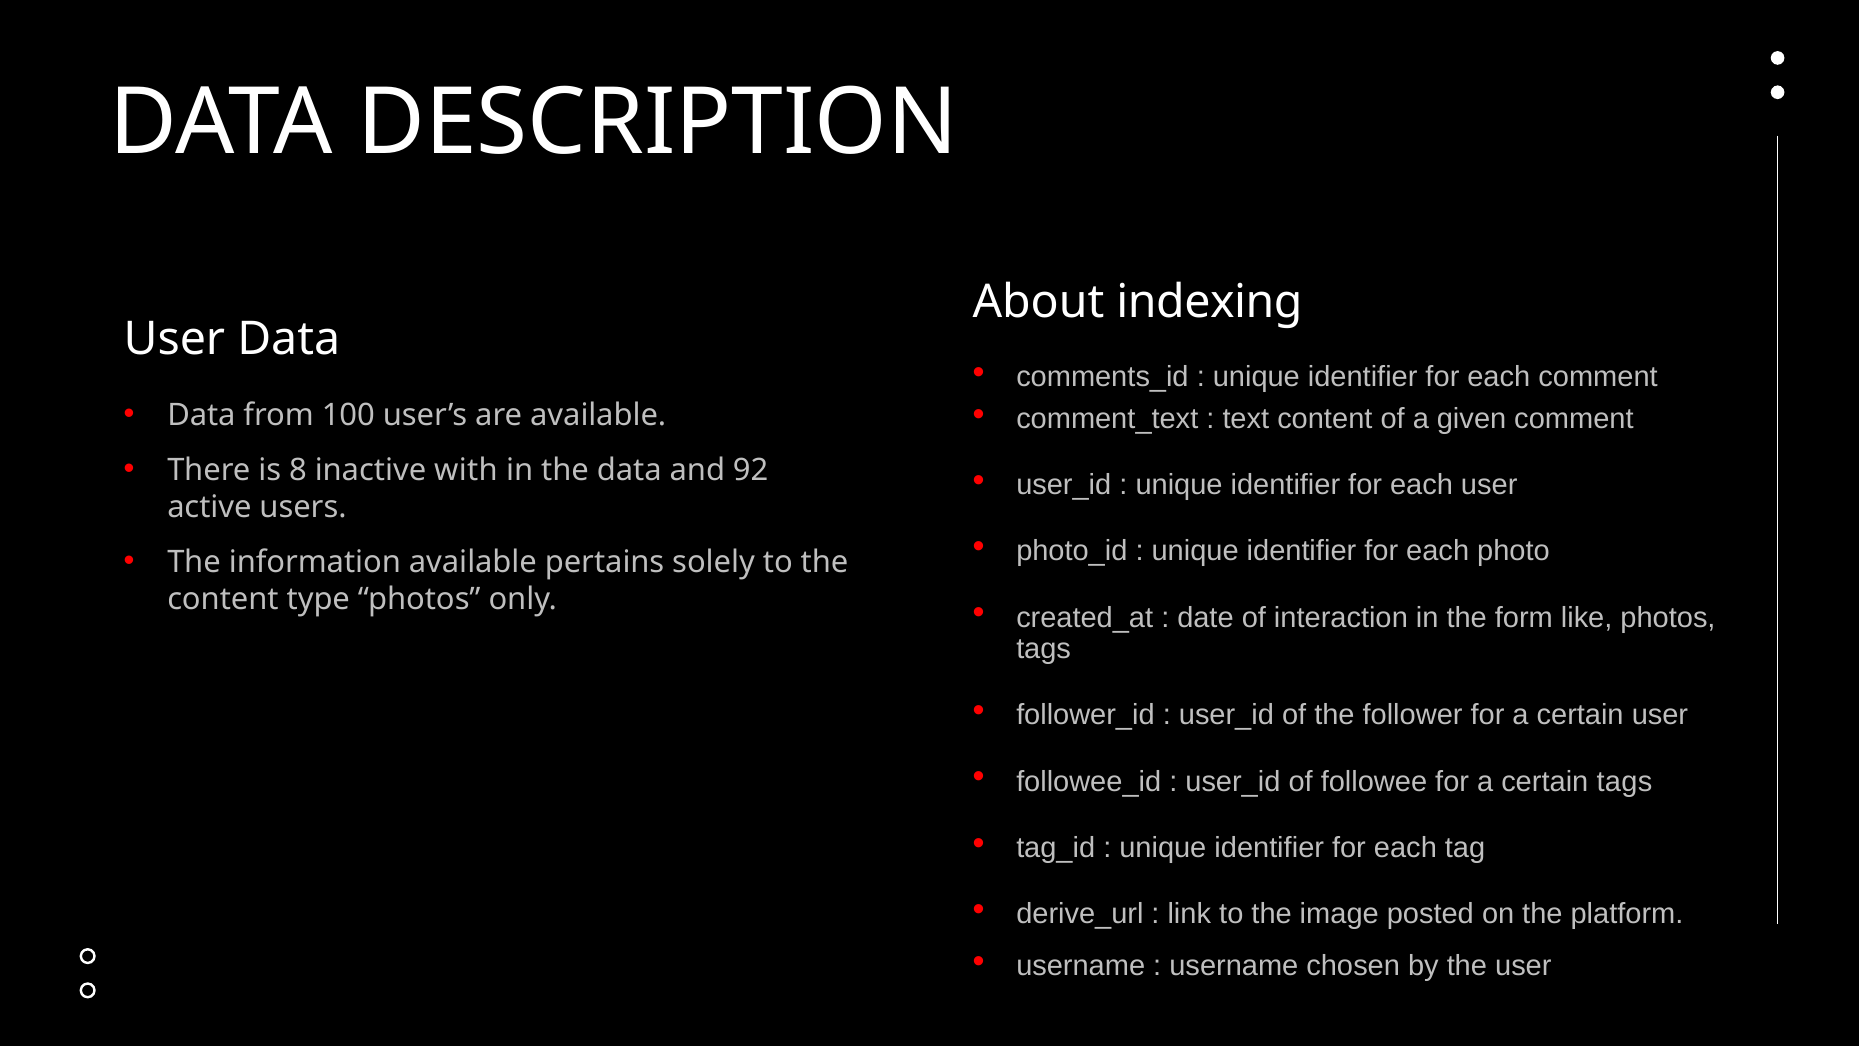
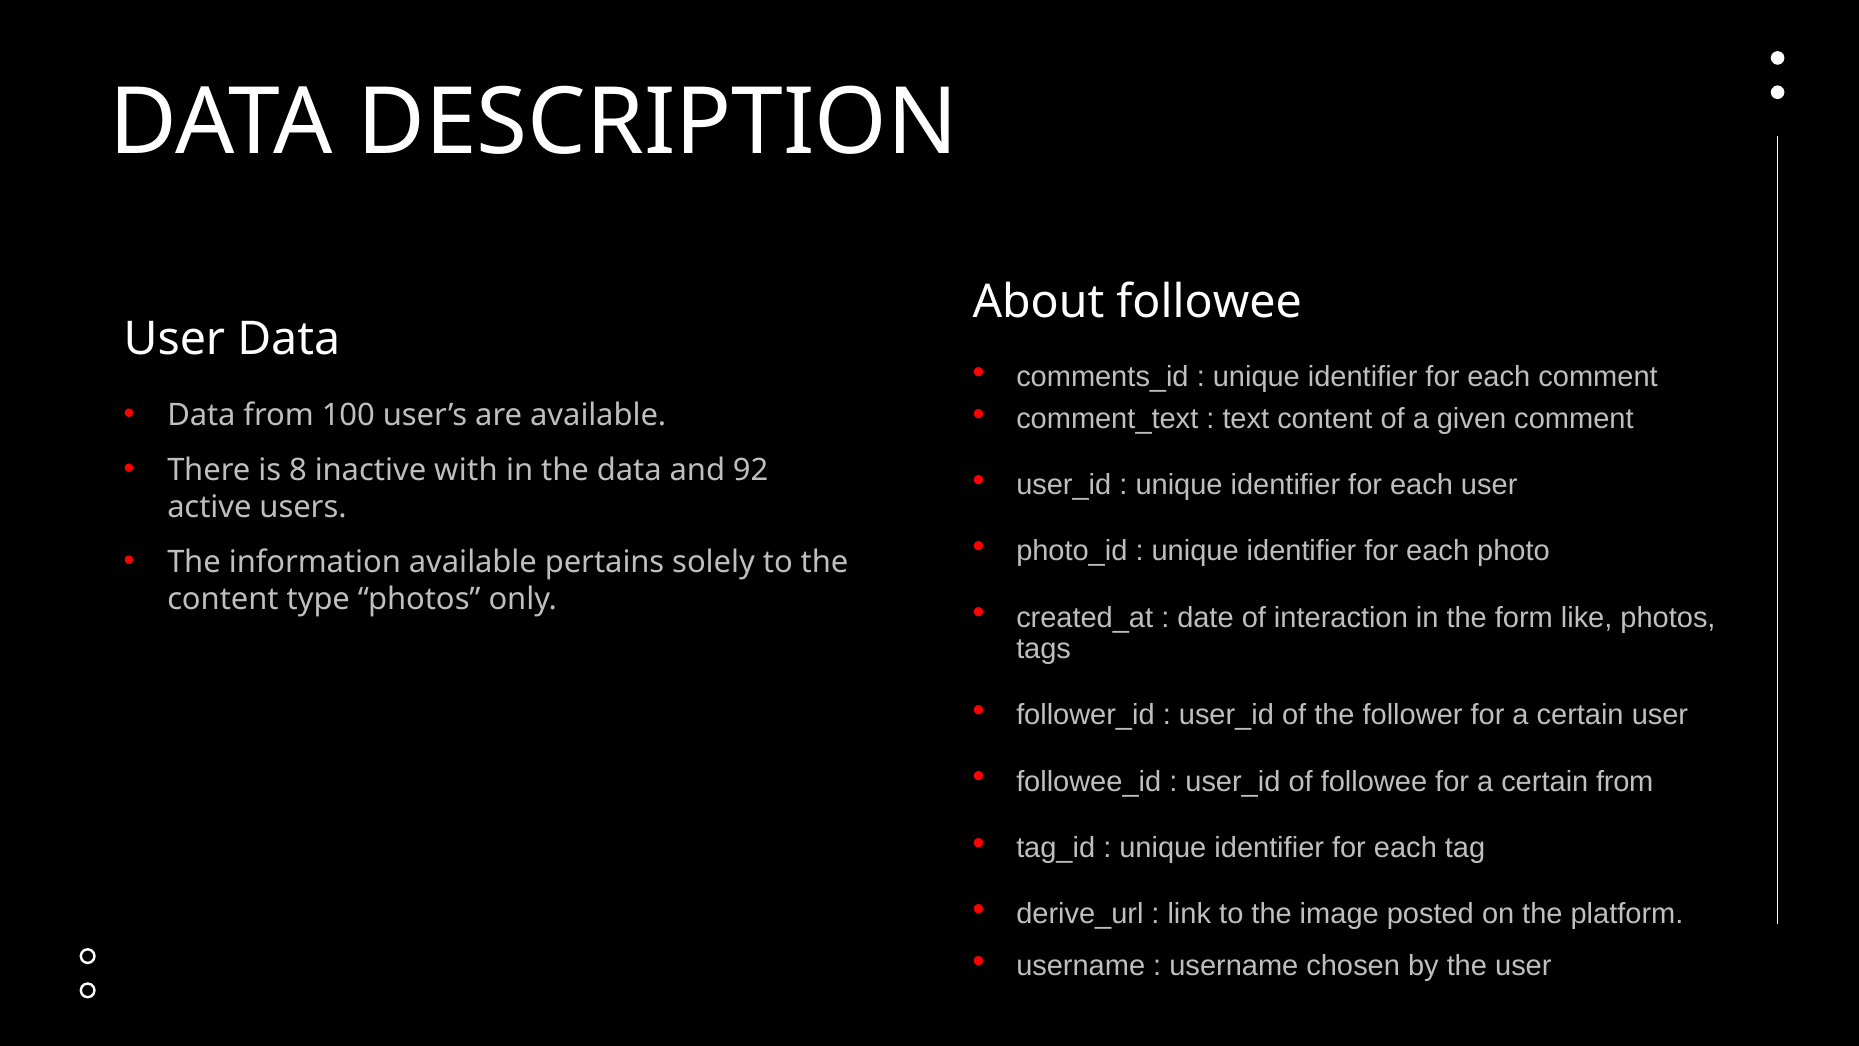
About indexing: indexing -> followee
certain tags: tags -> from
